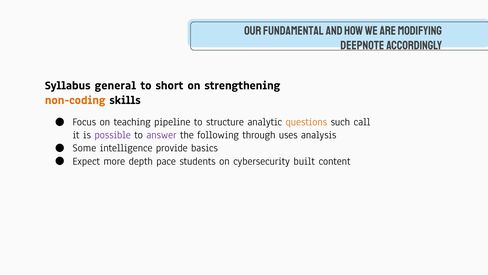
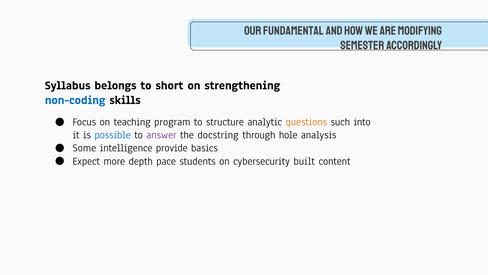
deepnote: deepnote -> semester
general: general -> belongs
non-coding colour: orange -> blue
pipeline: pipeline -> program
call: call -> into
possible colour: purple -> blue
following: following -> docstring
uses: uses -> hole
